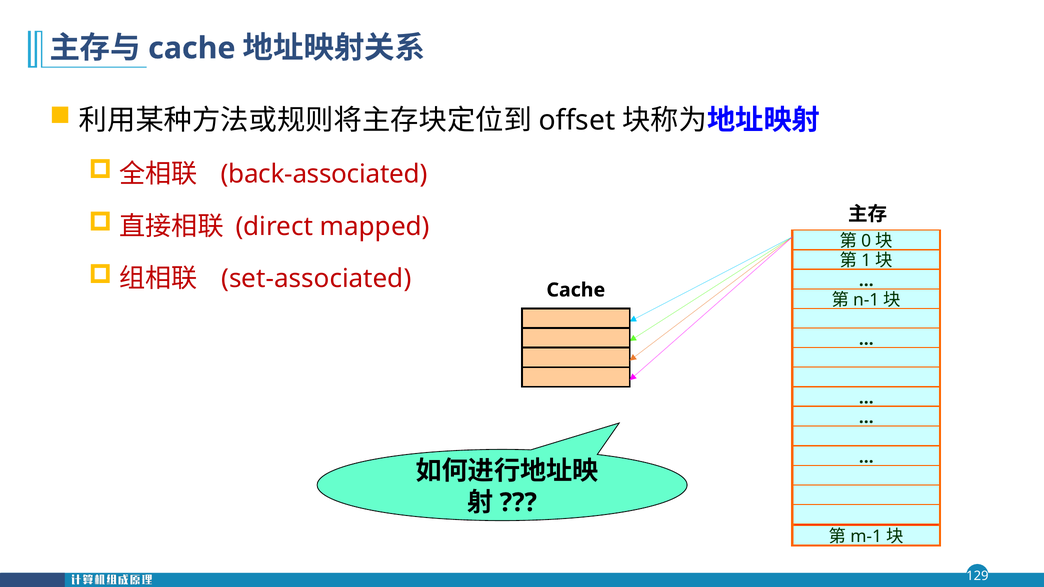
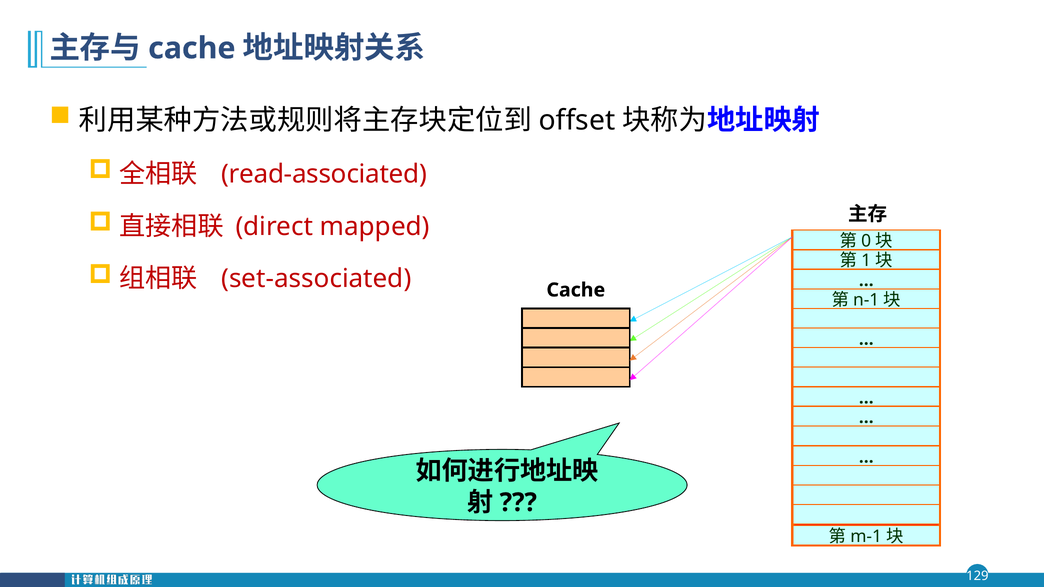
back-associated: back-associated -> read-associated
